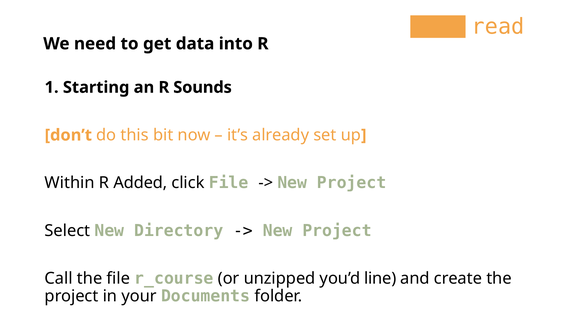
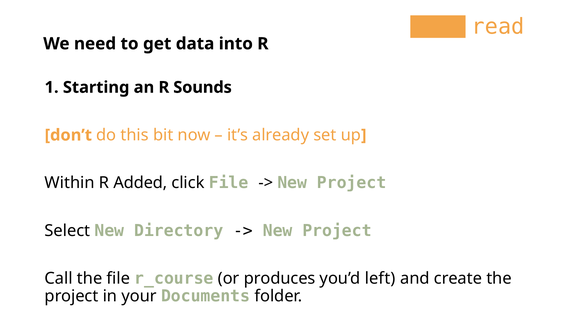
unzipped: unzipped -> produces
line: line -> left
